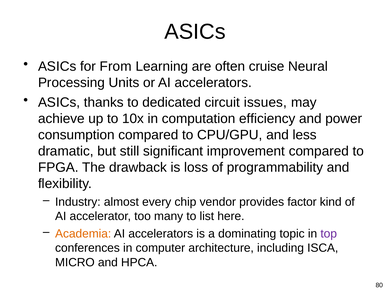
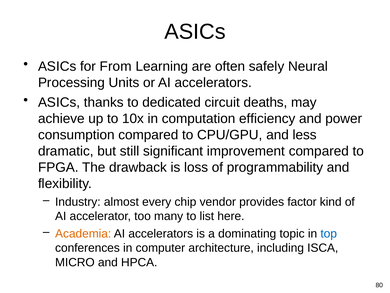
cruise: cruise -> safely
issues: issues -> deaths
top colour: purple -> blue
